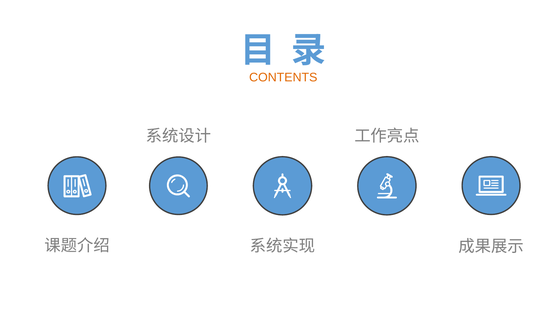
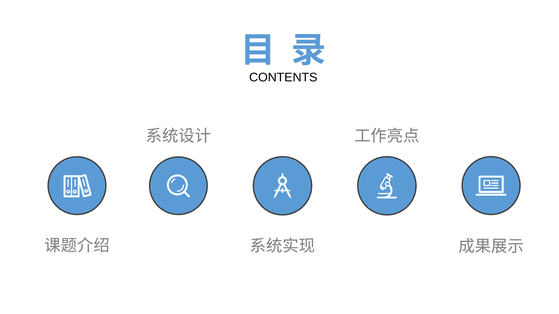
CONTENTS colour: orange -> black
